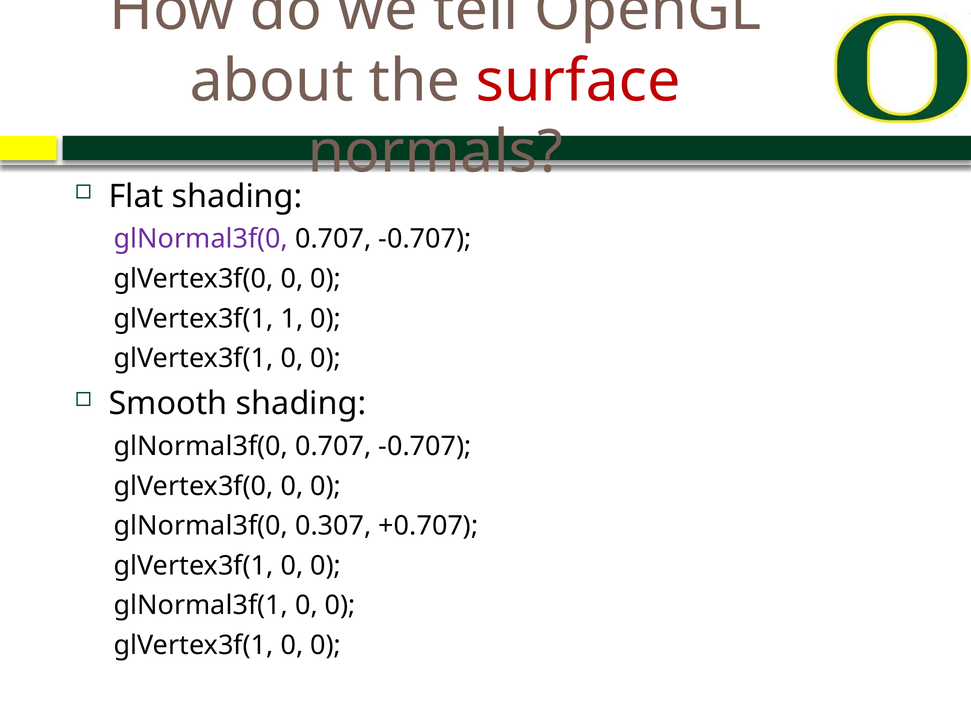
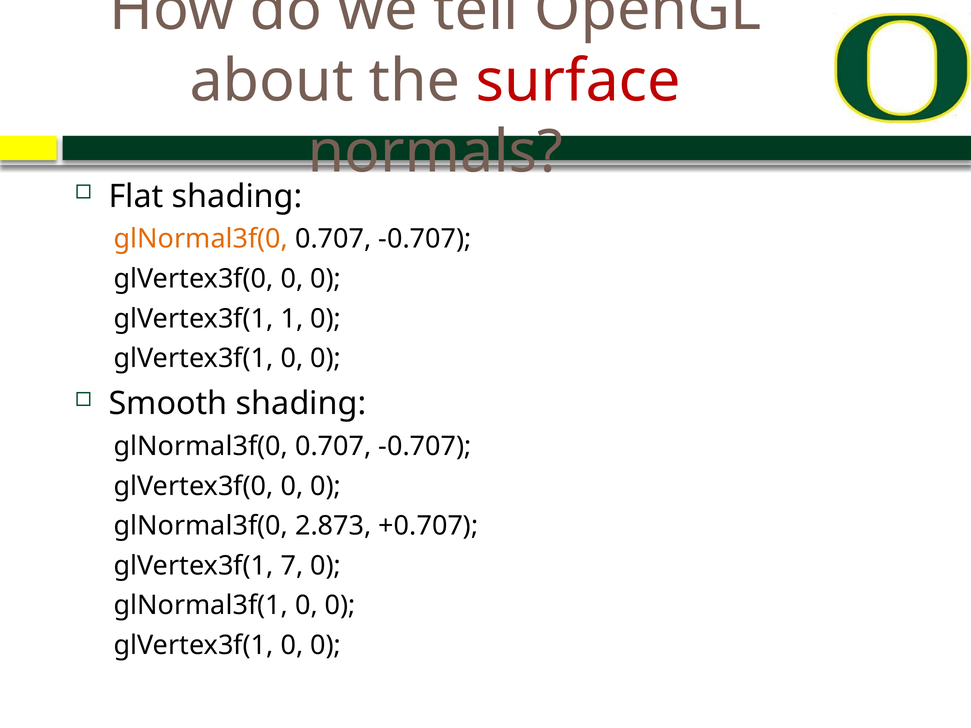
glNormal3f(0 at (201, 239) colour: purple -> orange
0.307: 0.307 -> 2.873
0 at (292, 566): 0 -> 7
